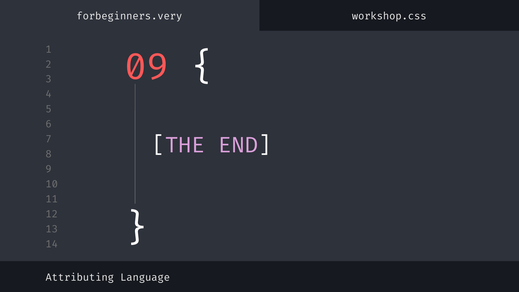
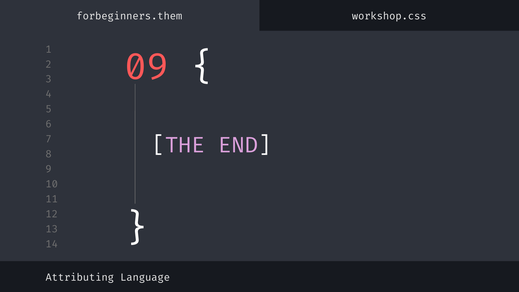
forbeginners.very: forbeginners.very -> forbeginners.them
